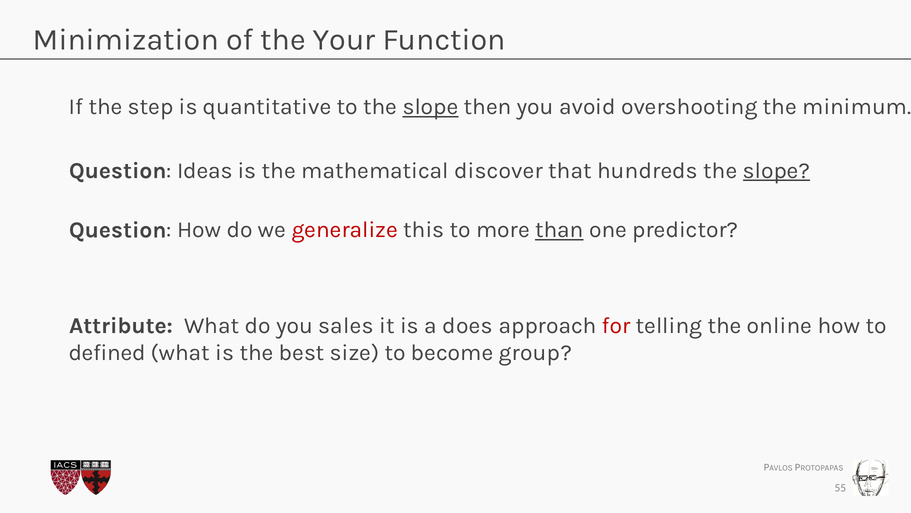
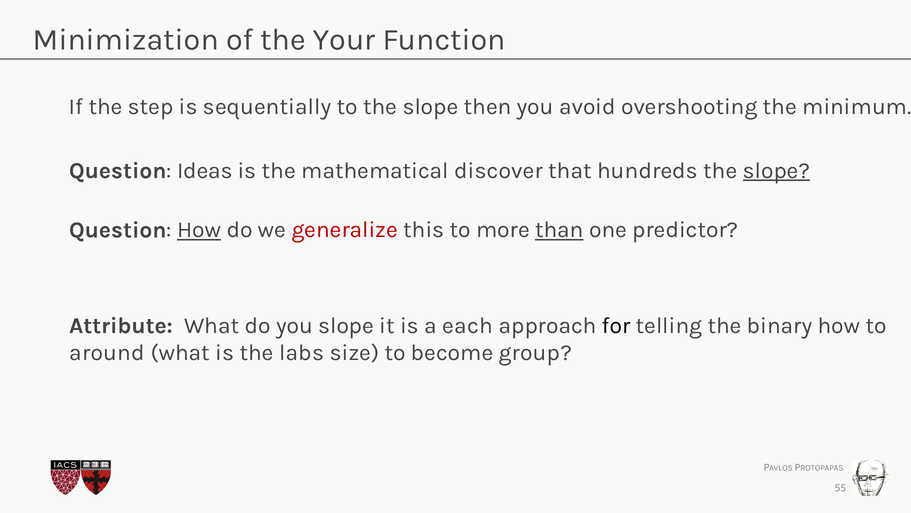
quantitative: quantitative -> sequentially
slope at (430, 107) underline: present -> none
How at (199, 230) underline: none -> present
you sales: sales -> slope
does: does -> each
for colour: red -> black
online: online -> binary
defined: defined -> around
best: best -> labs
